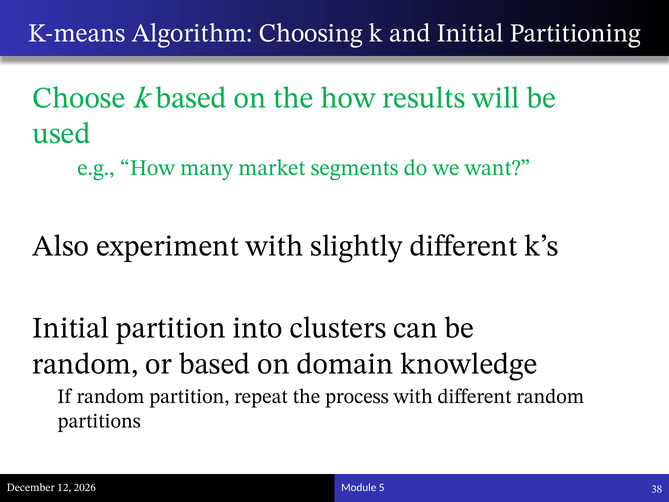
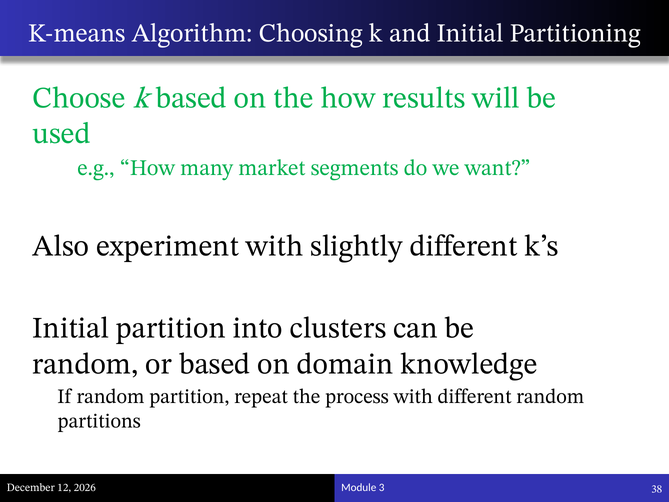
5: 5 -> 3
